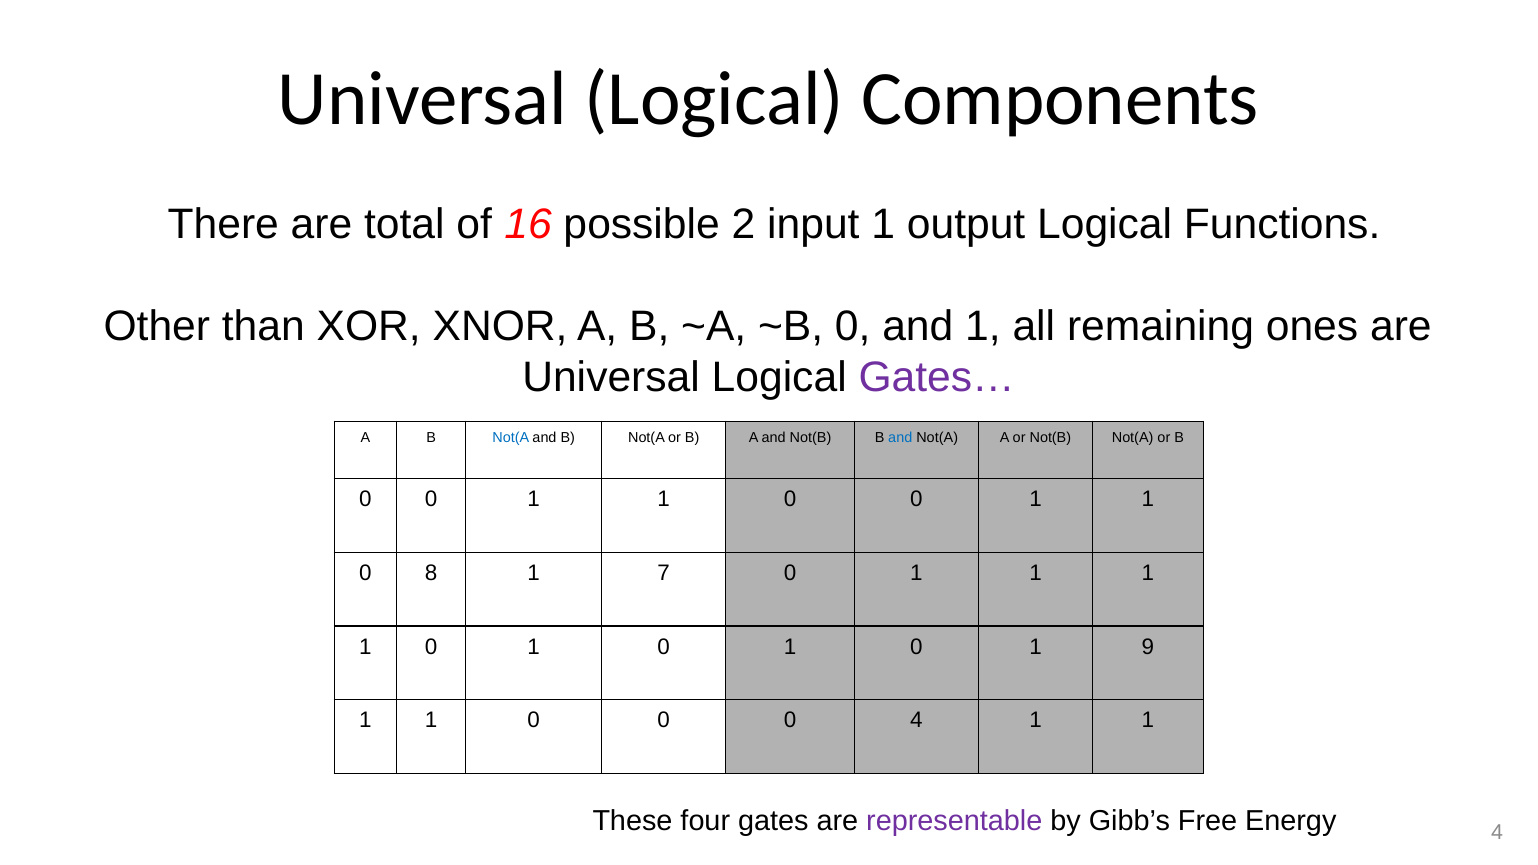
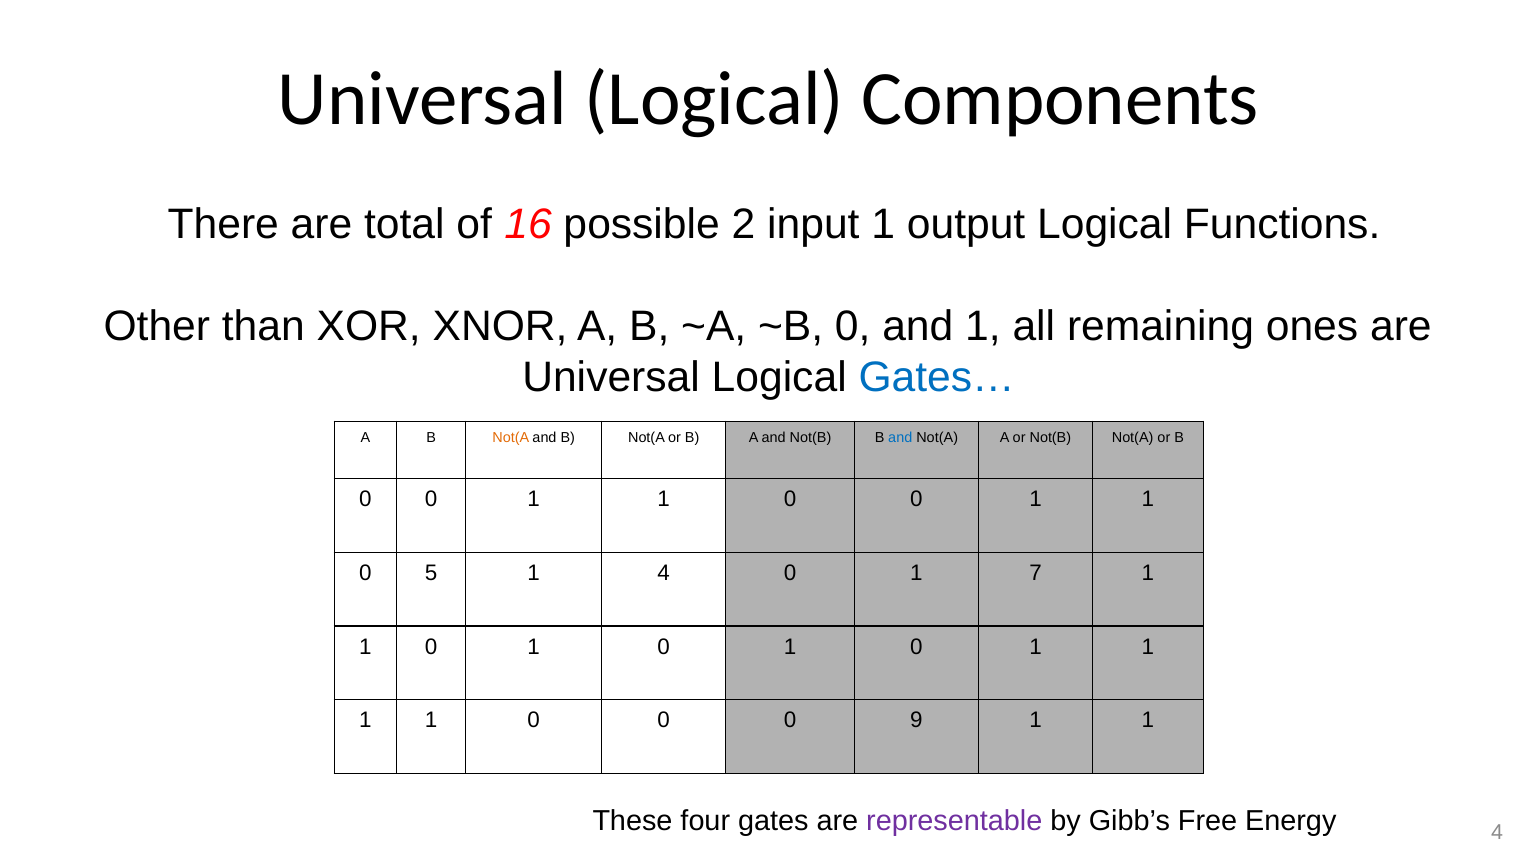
Gates… colour: purple -> blue
Not(A at (511, 438) colour: blue -> orange
8: 8 -> 5
1 7: 7 -> 4
1 at (1036, 573): 1 -> 7
1 0 1 9: 9 -> 1
0 4: 4 -> 9
